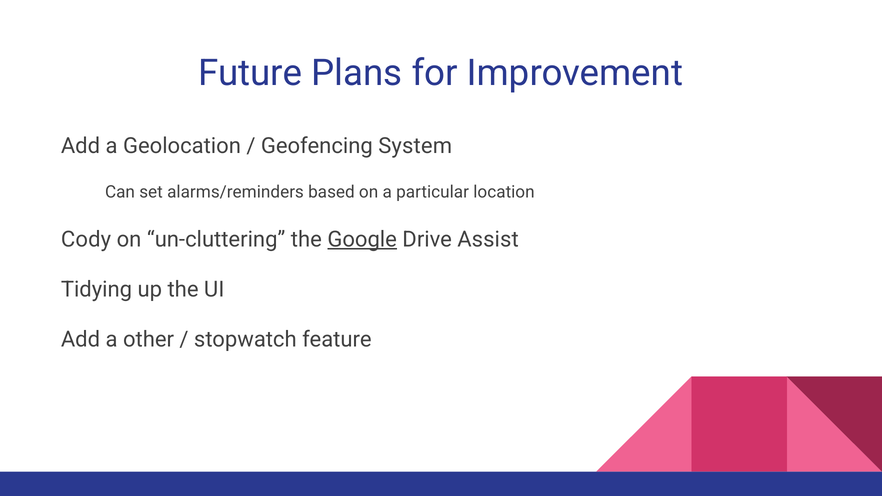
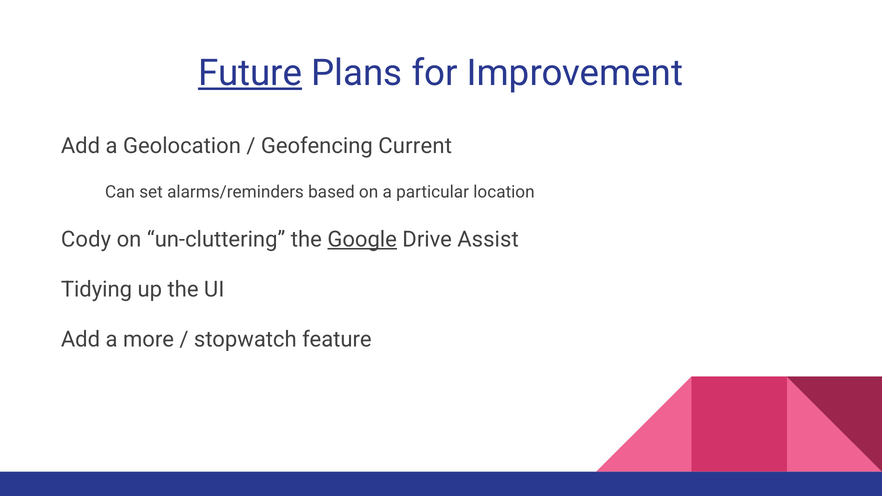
Future underline: none -> present
System: System -> Current
other: other -> more
